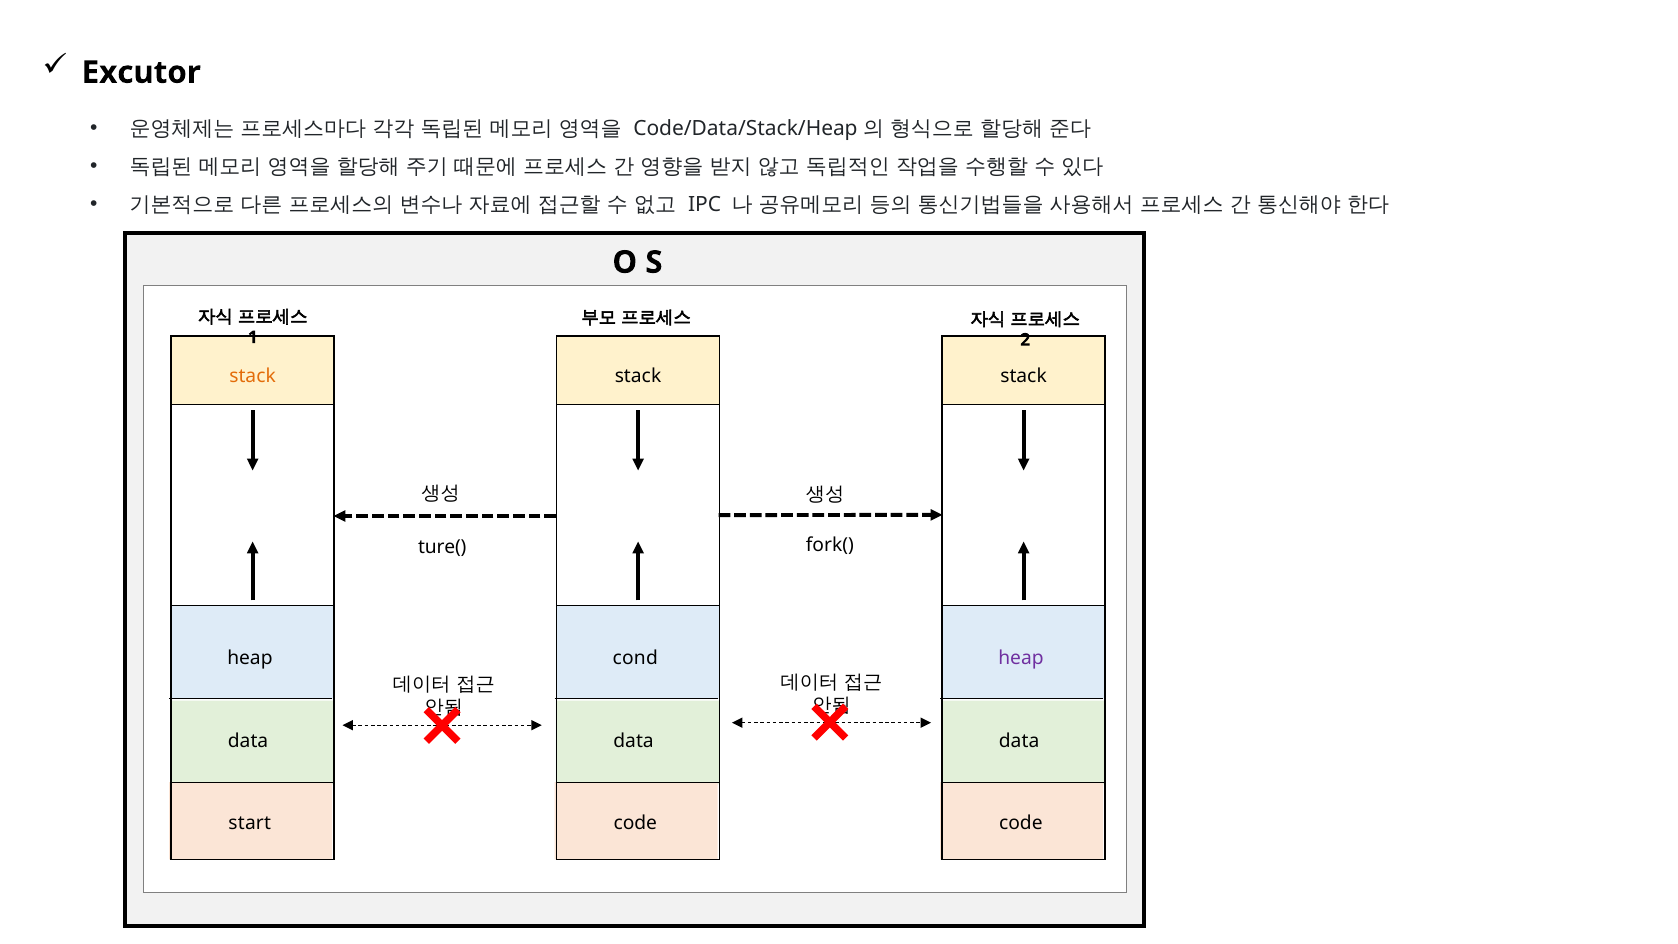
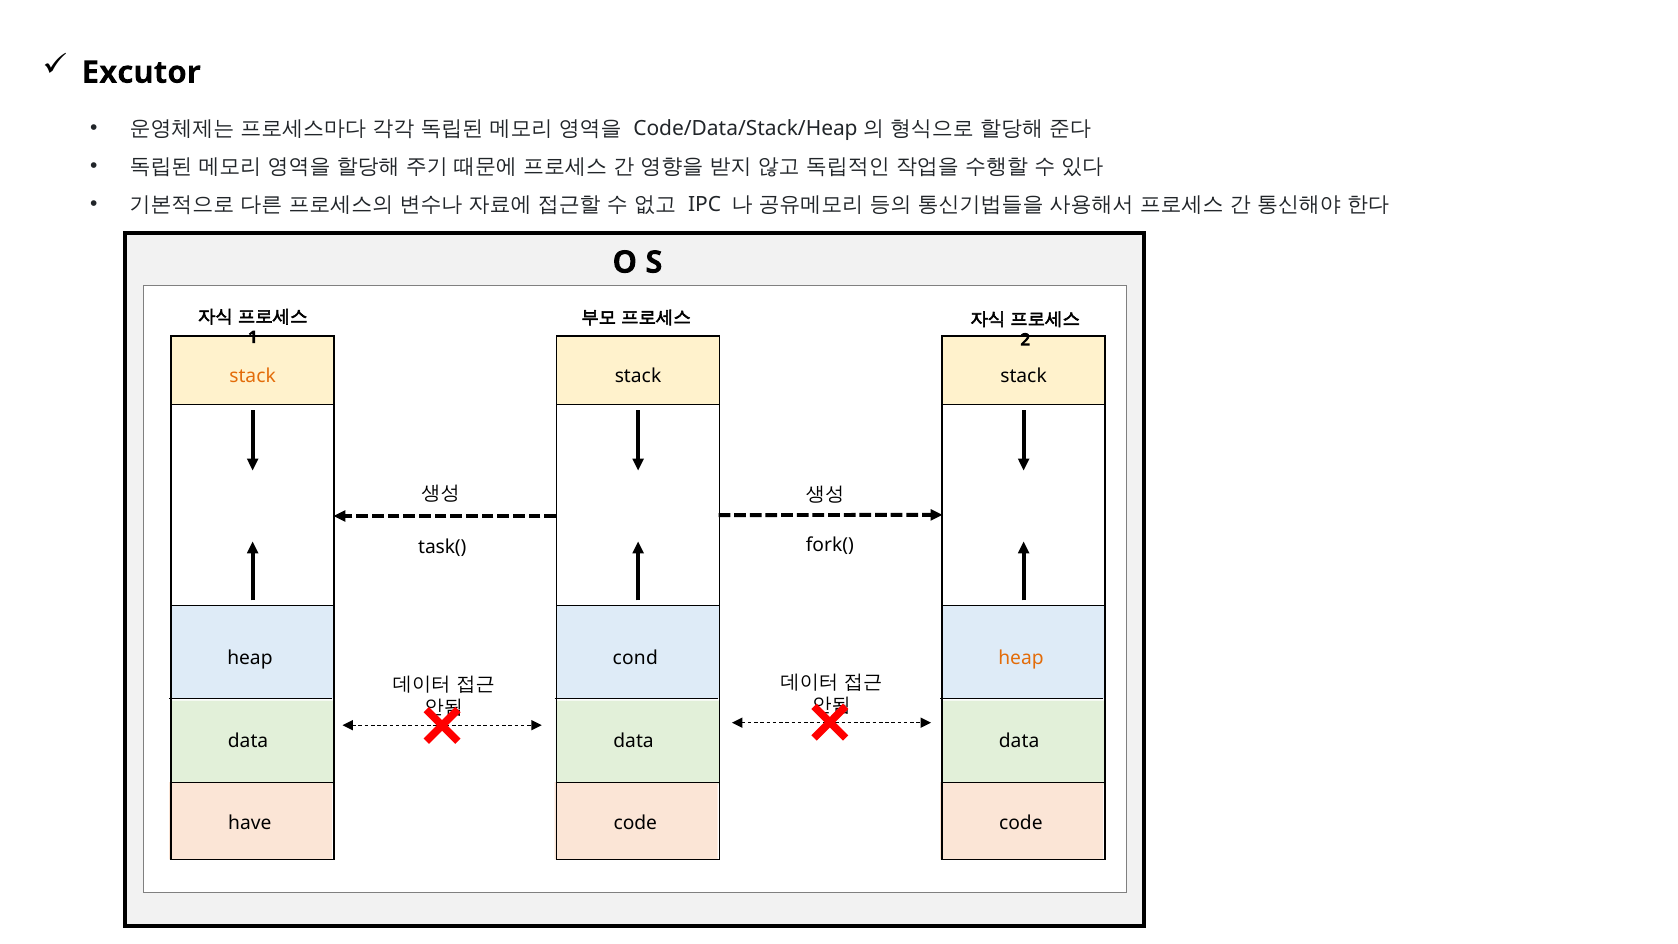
ture(: ture( -> task(
heap at (1021, 658) colour: purple -> orange
start: start -> have
